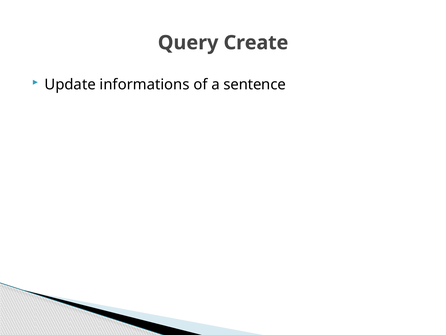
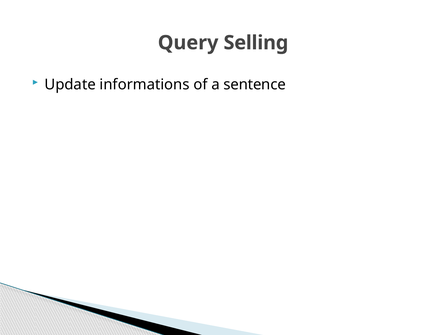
Create: Create -> Selling
